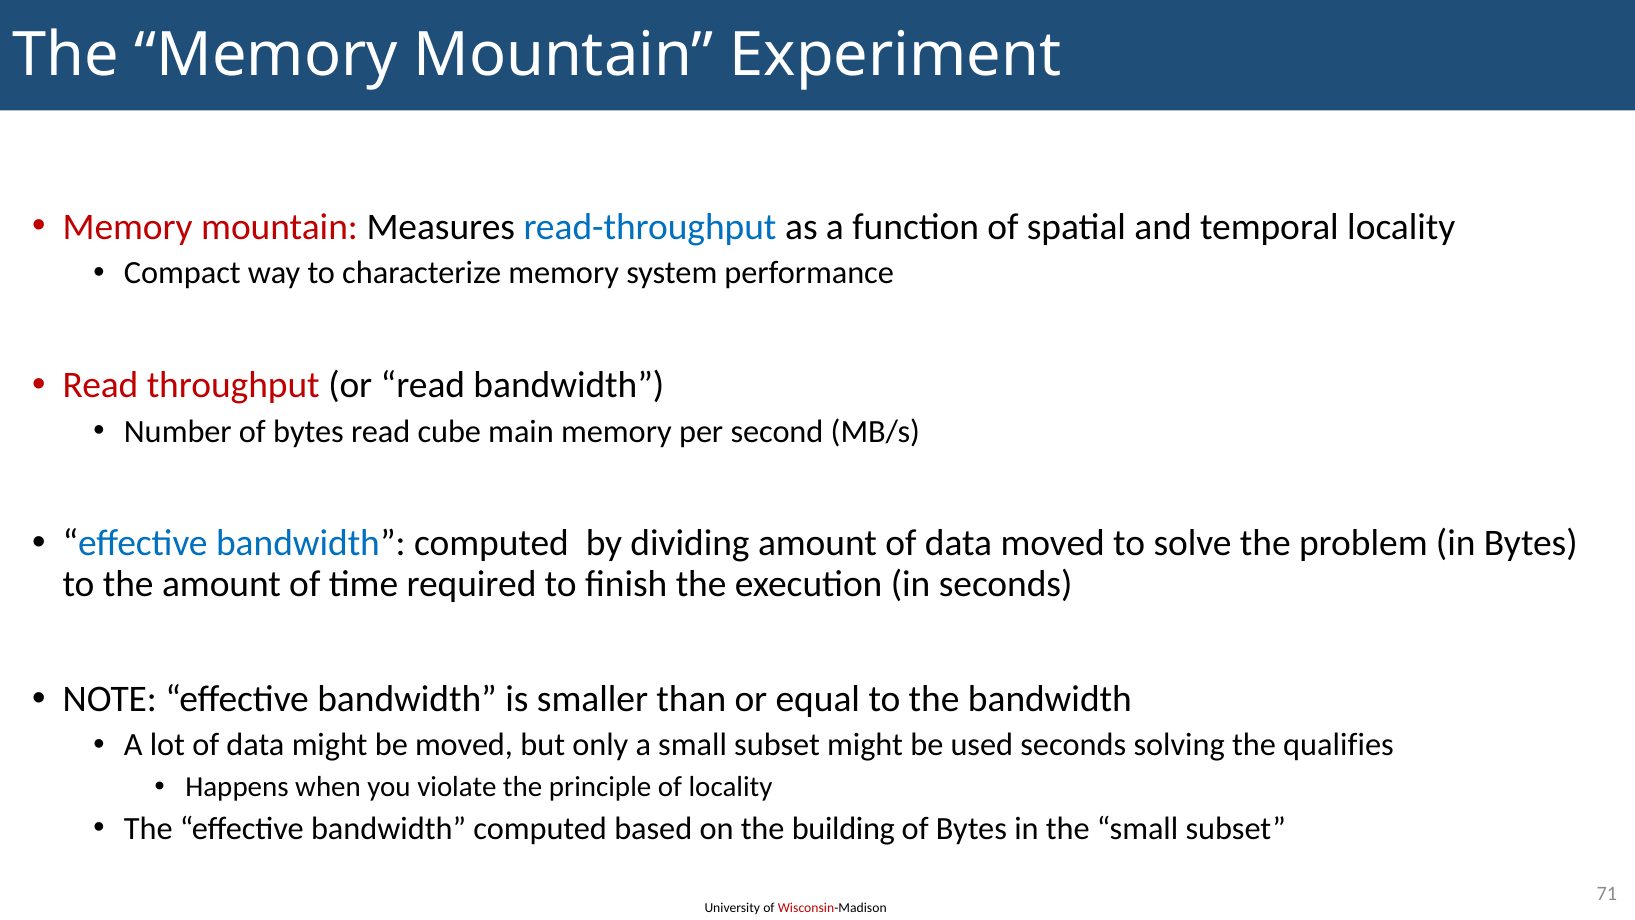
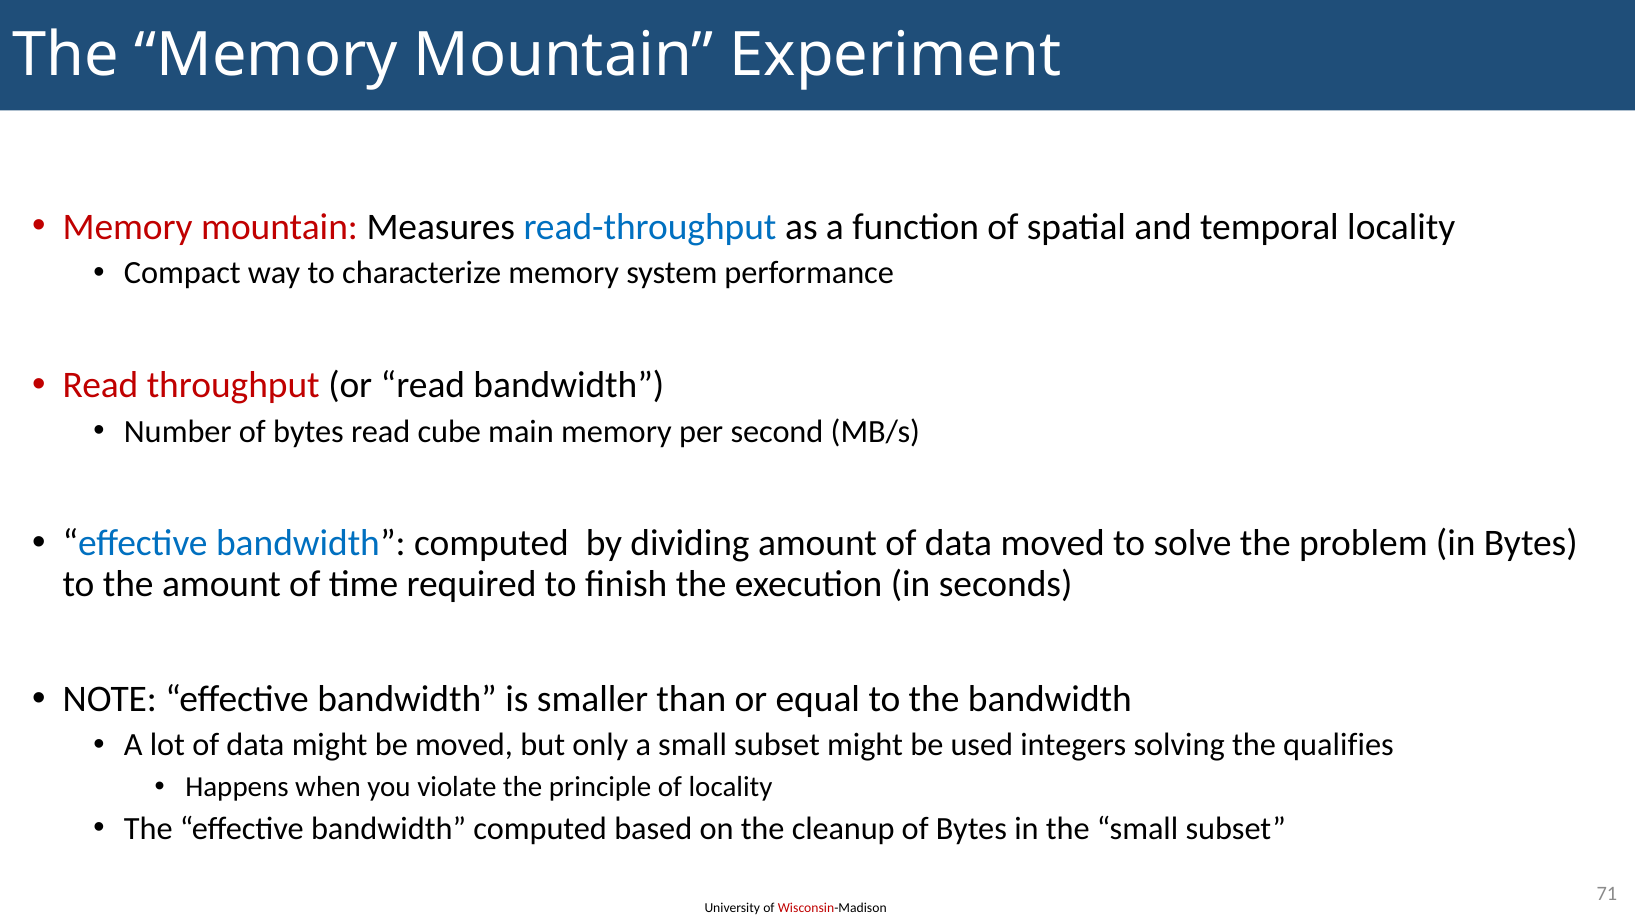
used seconds: seconds -> integers
building: building -> cleanup
